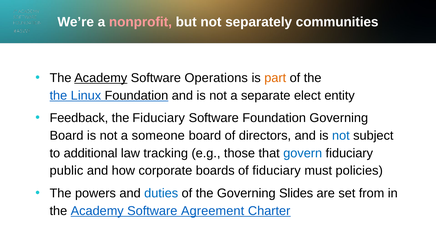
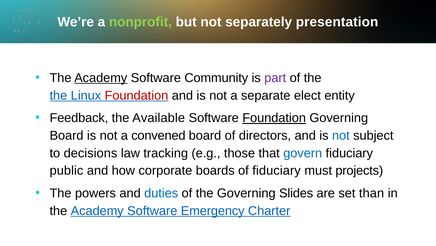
nonprofit colour: pink -> light green
communities: communities -> presentation
Operations: Operations -> Community
part colour: orange -> purple
Foundation at (136, 95) colour: black -> red
the Fiduciary: Fiduciary -> Available
Foundation at (274, 118) underline: none -> present
someone: someone -> convened
additional: additional -> decisions
policies: policies -> projects
from: from -> than
Agreement: Agreement -> Emergency
